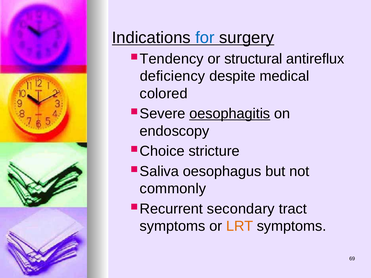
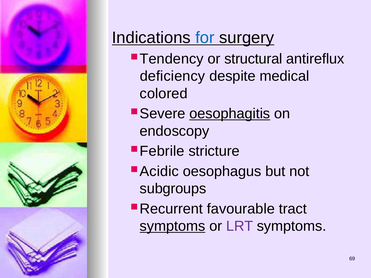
Choice: Choice -> Febrile
Saliva: Saliva -> Acidic
commonly: commonly -> subgroups
secondary: secondary -> favourable
symptoms at (173, 226) underline: none -> present
LRT colour: orange -> purple
